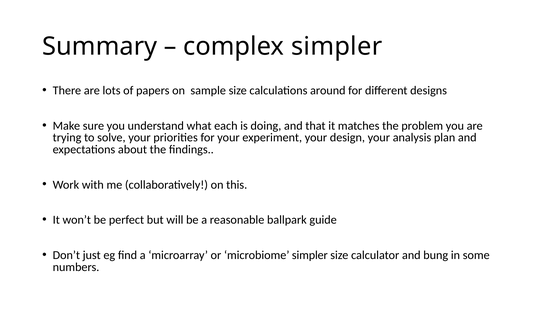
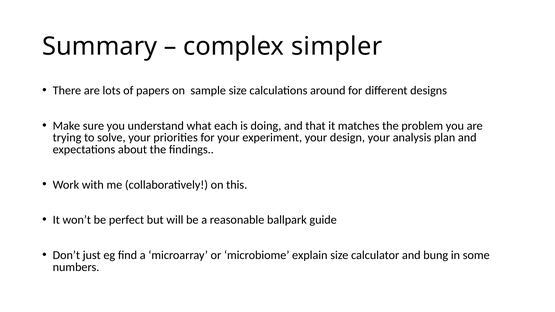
microbiome simpler: simpler -> explain
